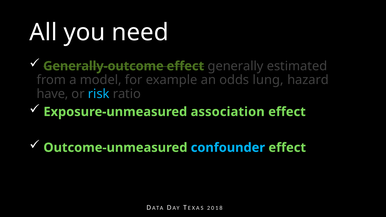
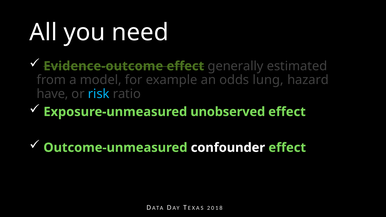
Generally-outcome: Generally-outcome -> Evidence-outcome
association: association -> unobserved
confounder colour: light blue -> white
